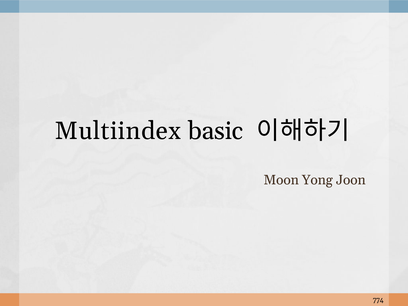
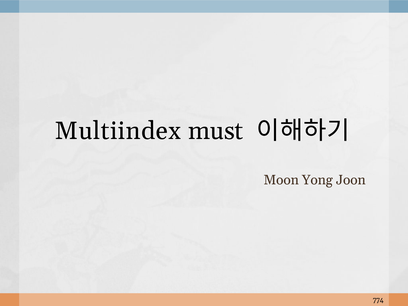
basic: basic -> must
